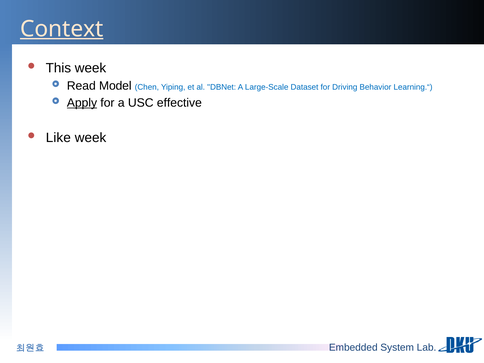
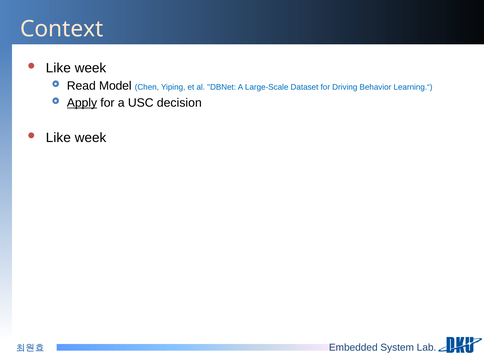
Context underline: present -> none
This at (58, 68): This -> Like
effective: effective -> decision
